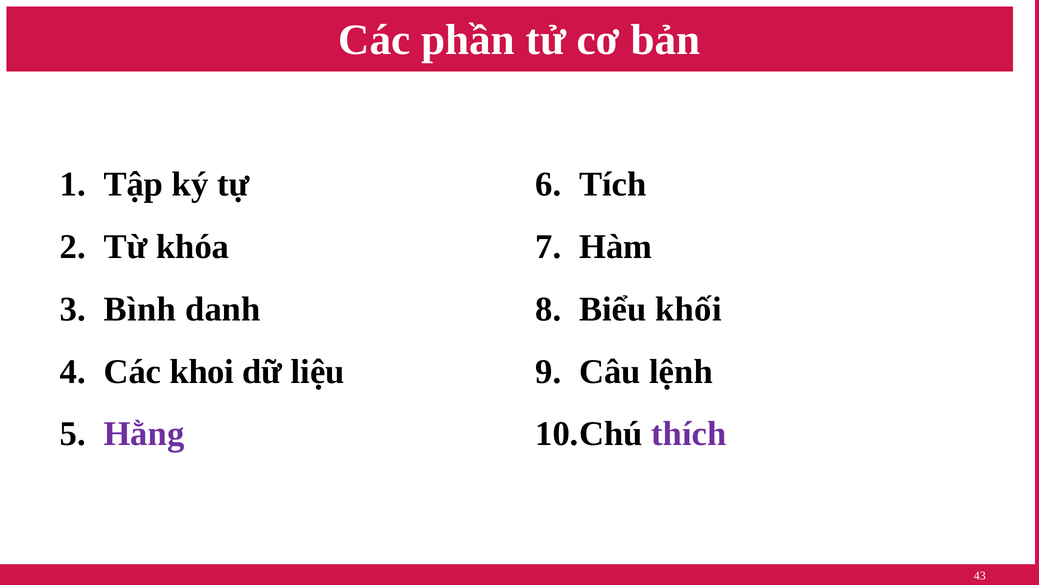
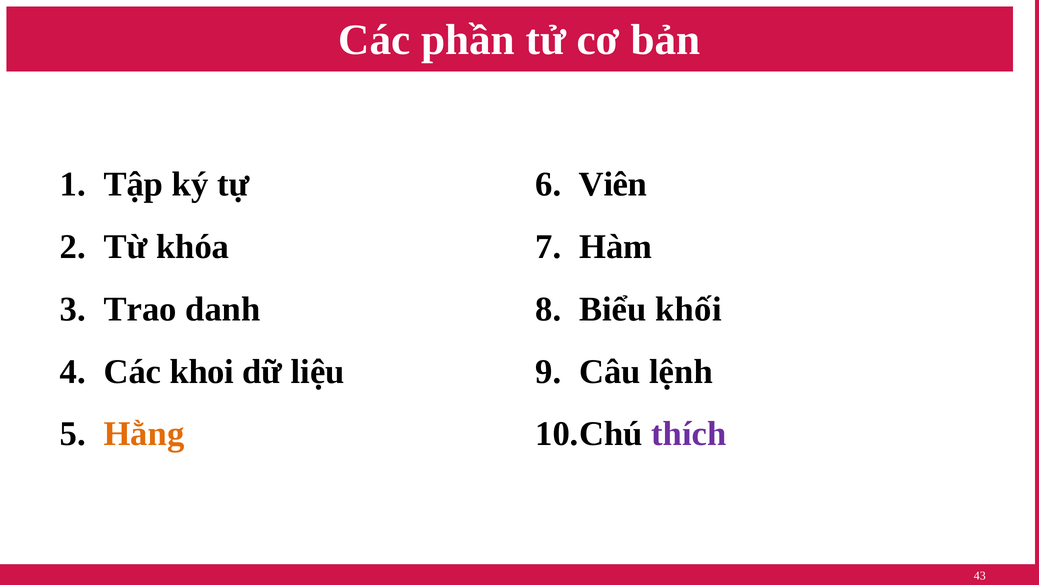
Tích: Tích -> Viên
Bình: Bình -> Trao
Hằng colour: purple -> orange
